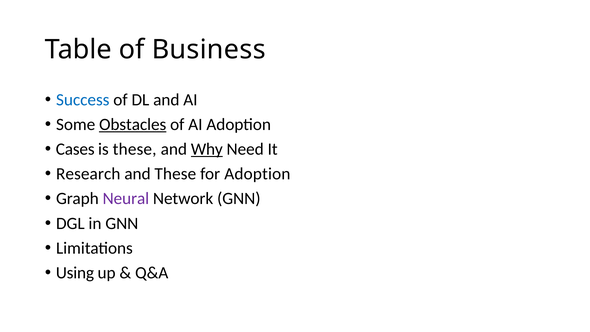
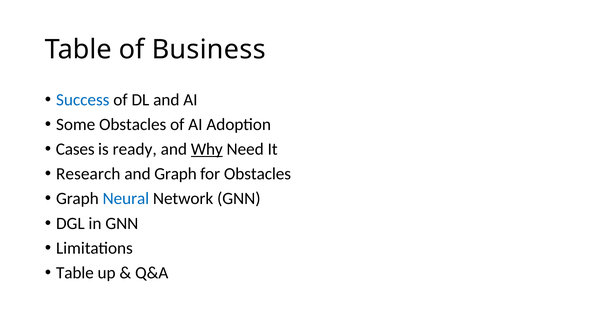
Obstacles at (133, 124) underline: present -> none
is these: these -> ready
and These: These -> Graph
for Adoption: Adoption -> Obstacles
Neural colour: purple -> blue
Using at (75, 273): Using -> Table
